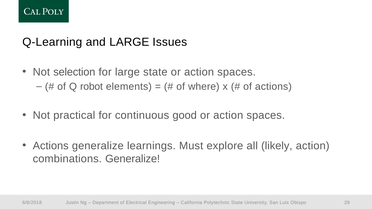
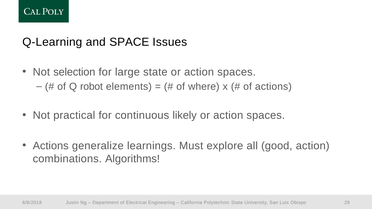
and LARGE: LARGE -> SPACE
good: good -> likely
likely: likely -> good
combinations Generalize: Generalize -> Algorithms
